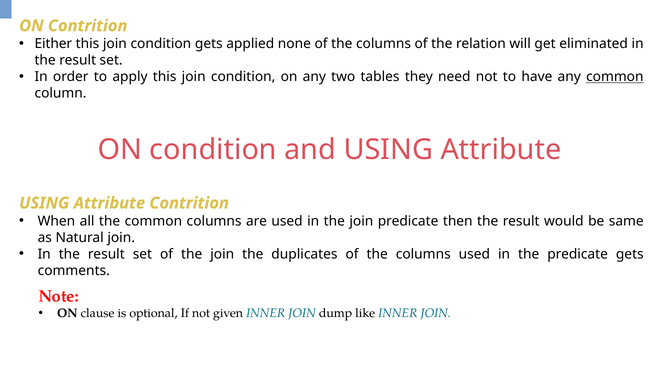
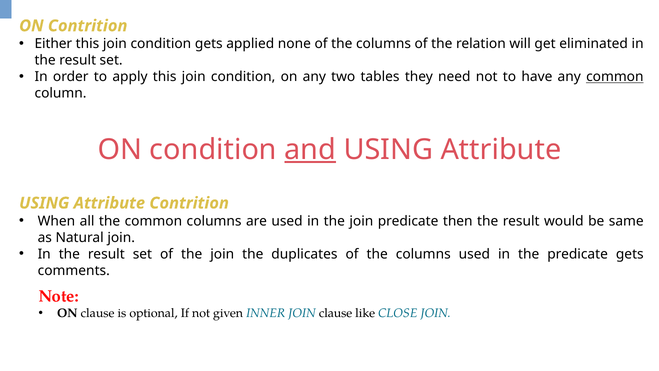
and underline: none -> present
JOIN dump: dump -> clause
like INNER: INNER -> CLOSE
